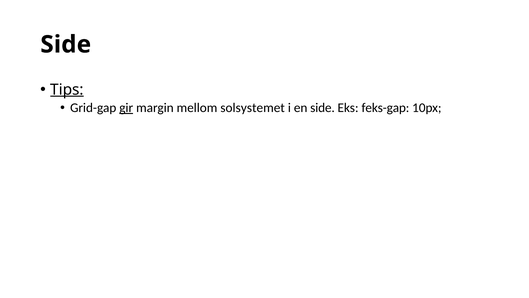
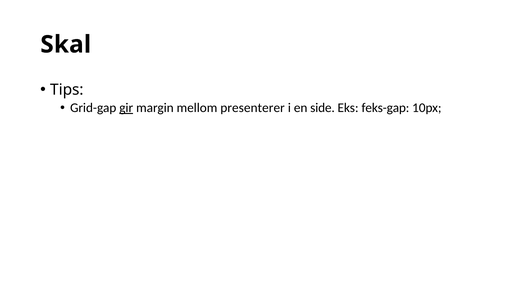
Side at (66, 44): Side -> Skal
Tips underline: present -> none
solsystemet: solsystemet -> presenterer
